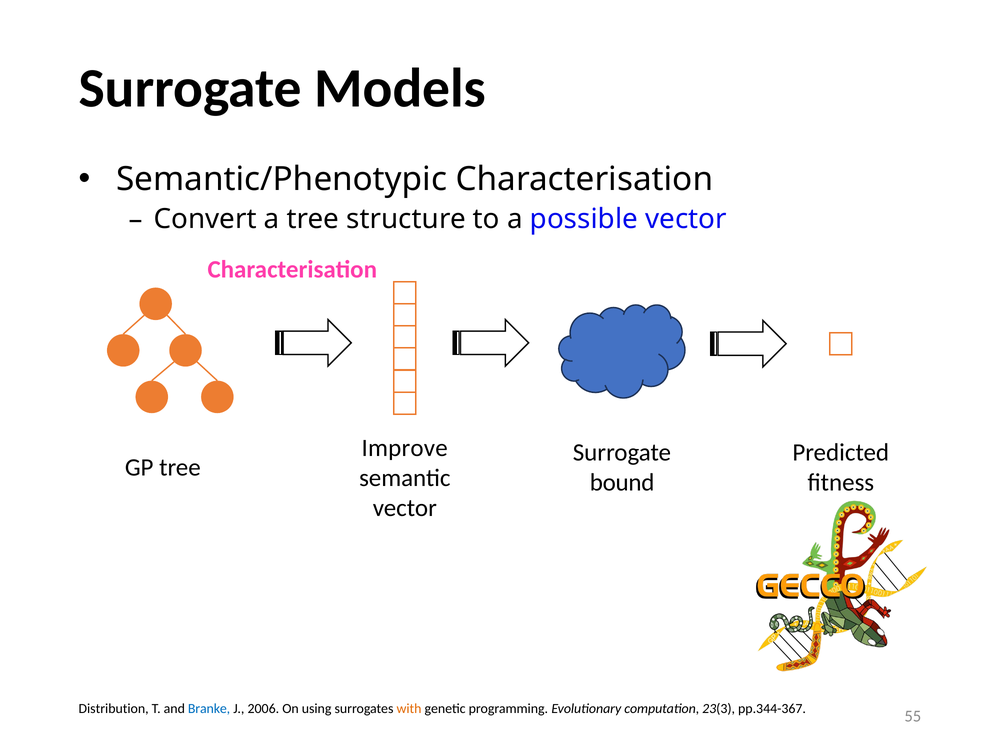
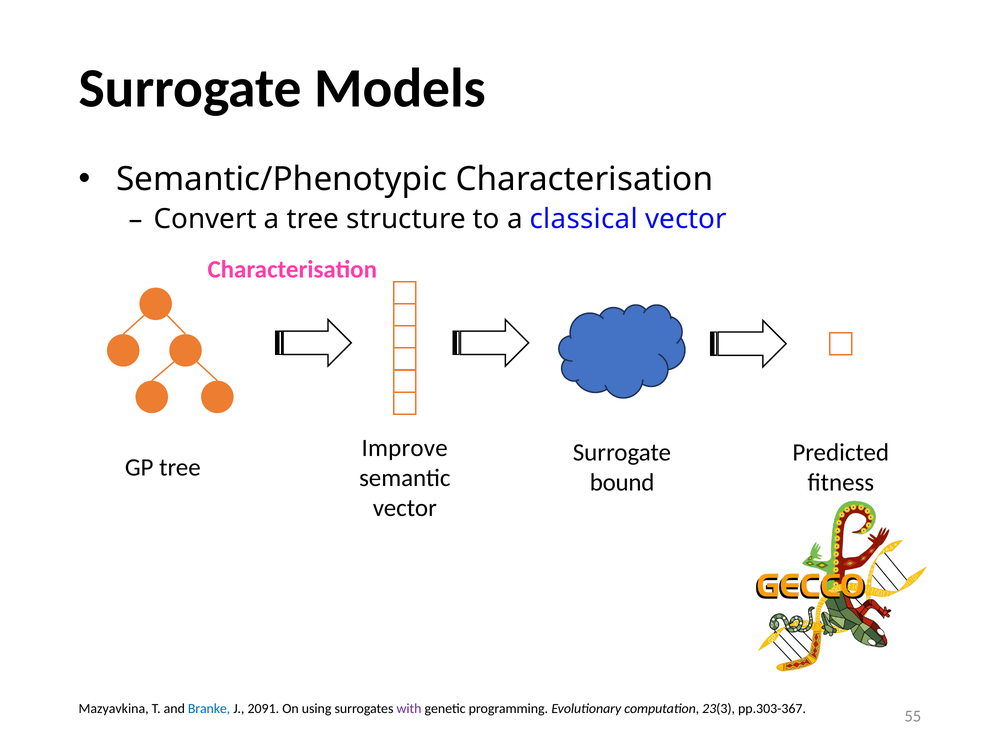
possible: possible -> classical
Distribution: Distribution -> Mazyavkina
2006: 2006 -> 2091
with colour: orange -> purple
pp.344-367: pp.344-367 -> pp.303-367
